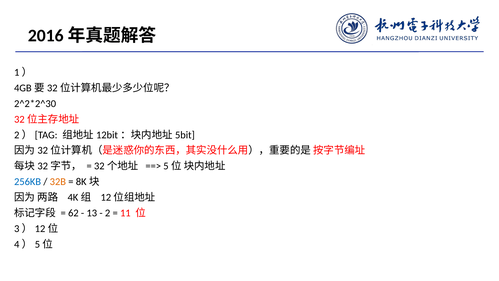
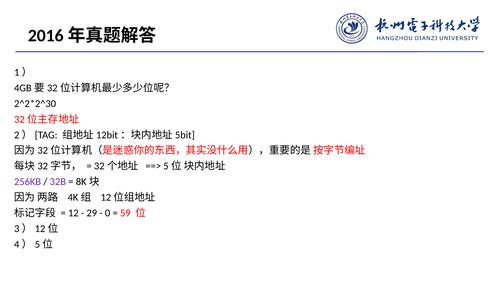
256KB colour: blue -> purple
32B colour: orange -> purple
62: 62 -> 12
13: 13 -> 29
2: 2 -> 0
11: 11 -> 59
